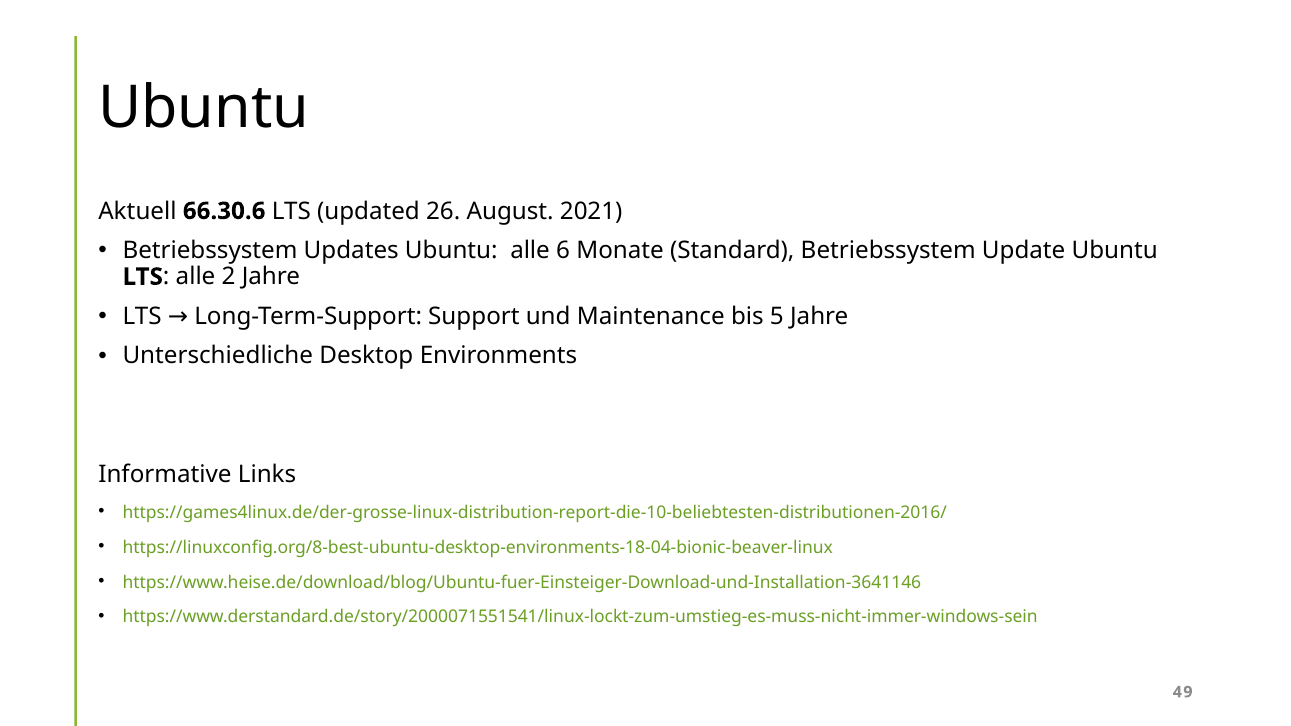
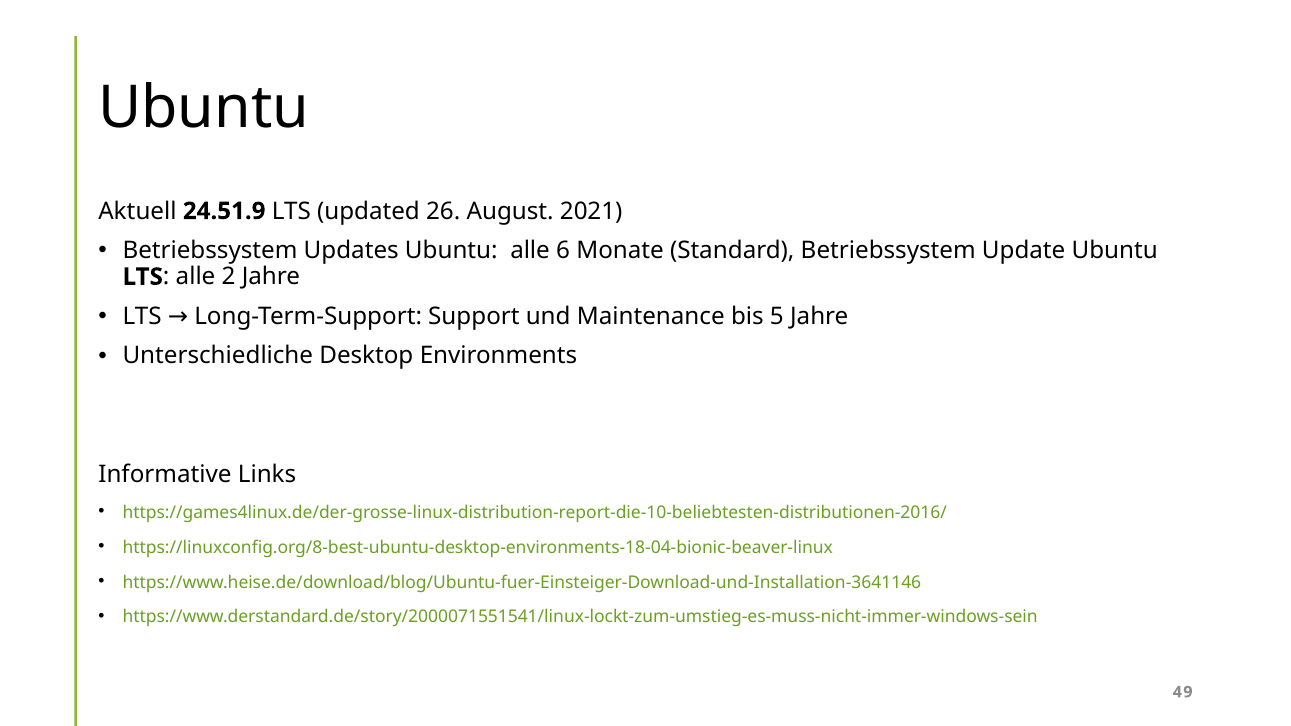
66.30.6: 66.30.6 -> 24.51.9
